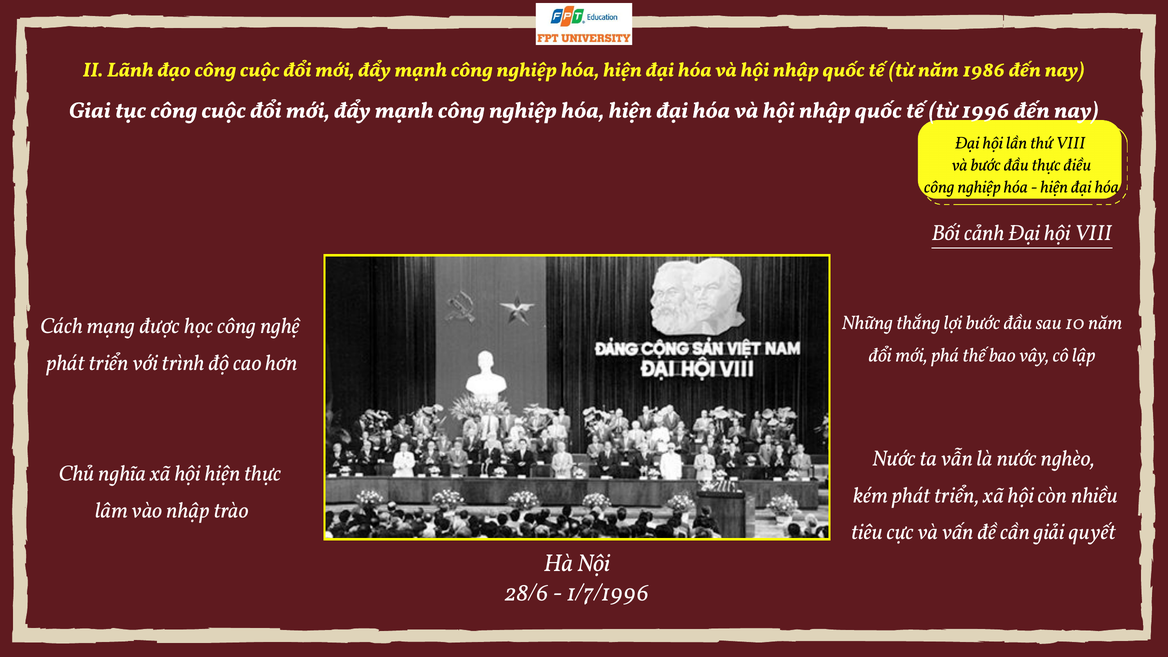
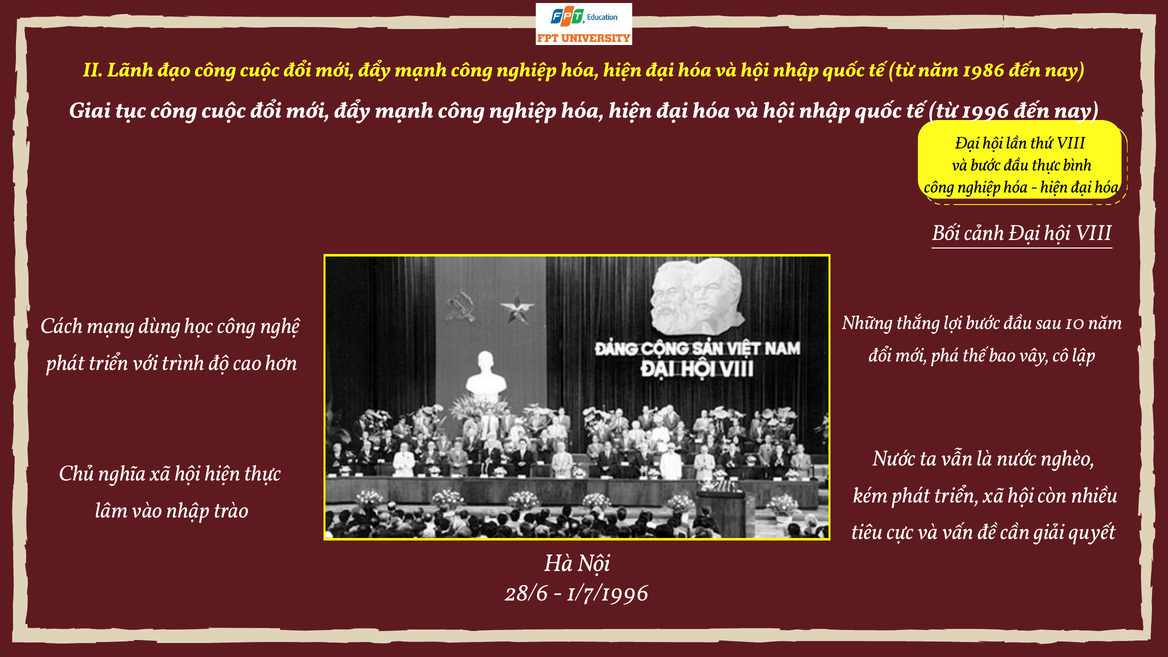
điều: điều -> bình
được: được -> dùng
